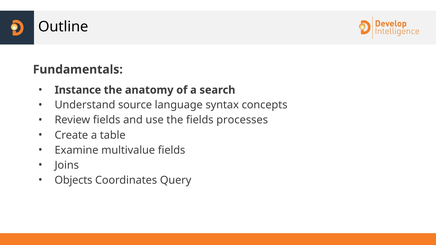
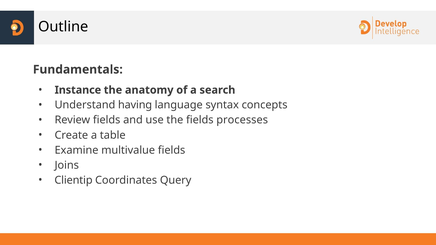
source: source -> having
Objects: Objects -> Clientip
